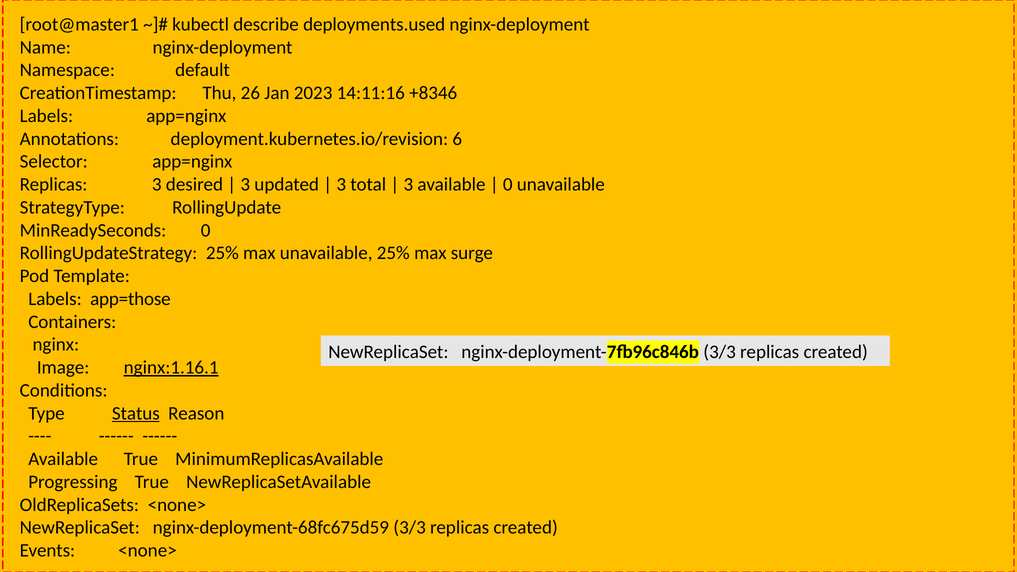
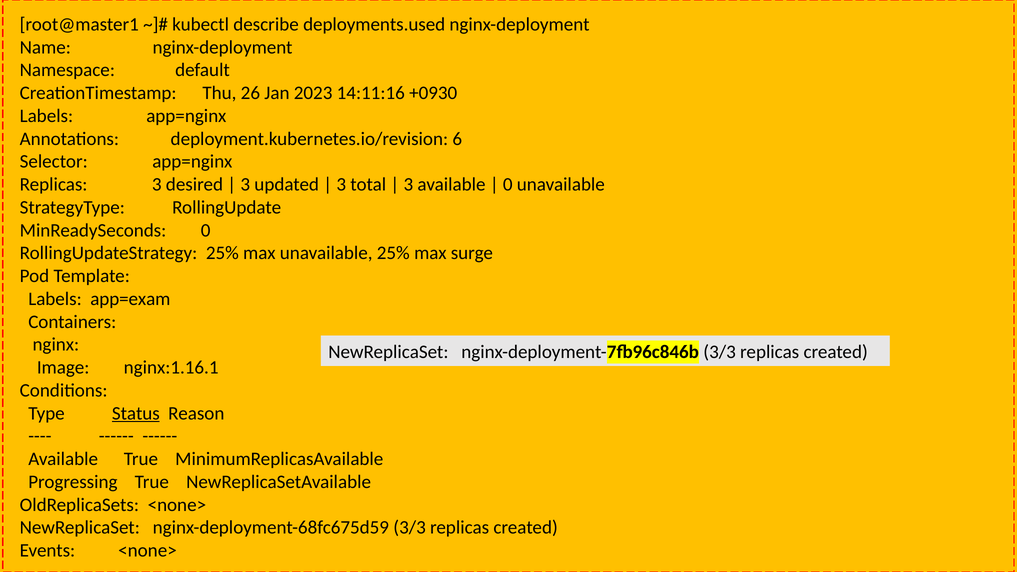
+8346: +8346 -> +0930
app=those: app=those -> app=exam
nginx:1.16.1 underline: present -> none
